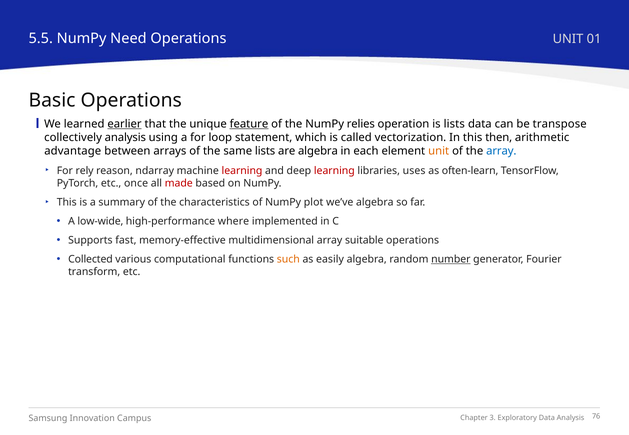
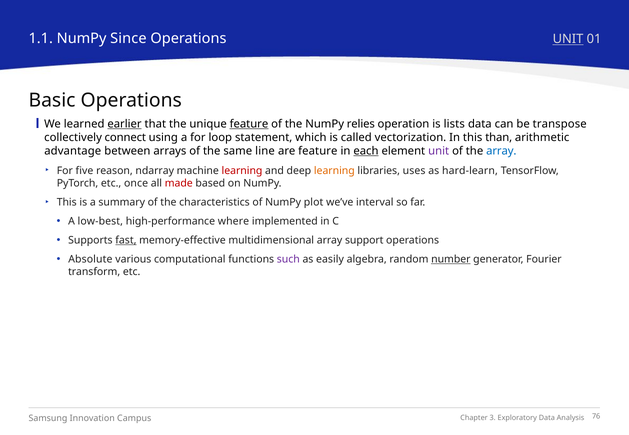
5.5: 5.5 -> 1.1
Need: Need -> Since
UNIT at (568, 39) underline: none -> present
collectively analysis: analysis -> connect
then: then -> than
same lists: lists -> line
are algebra: algebra -> feature
each underline: none -> present
unit at (439, 151) colour: orange -> purple
rely: rely -> five
learning at (334, 171) colour: red -> orange
often-learn: often-learn -> hard-learn
we’ve algebra: algebra -> interval
low-wide: low-wide -> low-best
fast underline: none -> present
suitable: suitable -> support
Collected: Collected -> Absolute
such colour: orange -> purple
